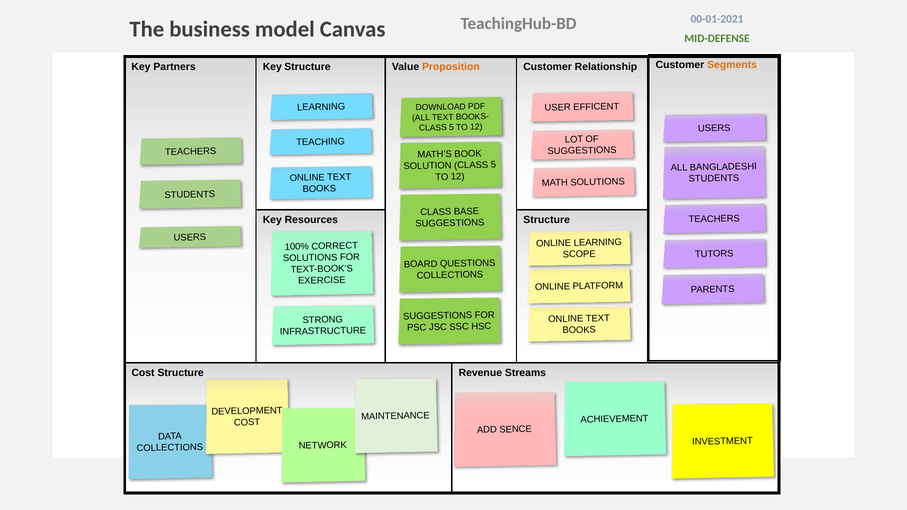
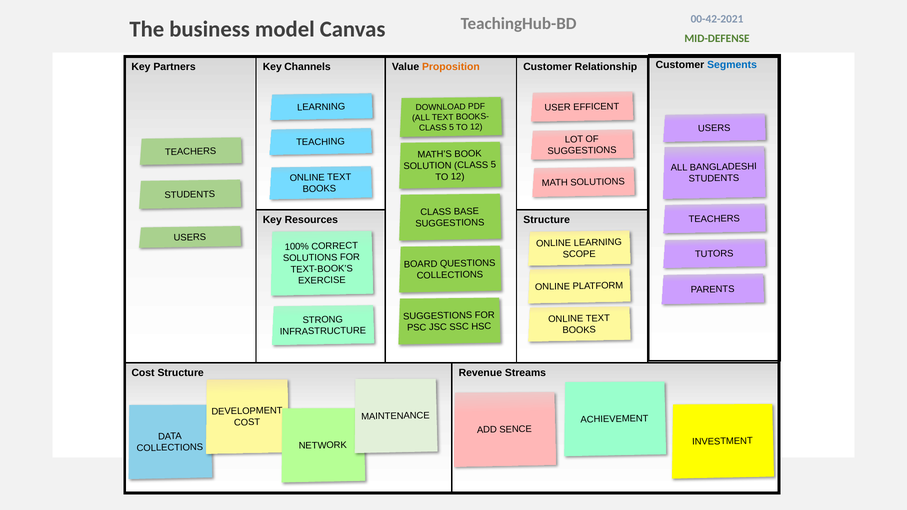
00-01-2021: 00-01-2021 -> 00-42-2021
Segments colour: orange -> blue
Key Structure: Structure -> Channels
